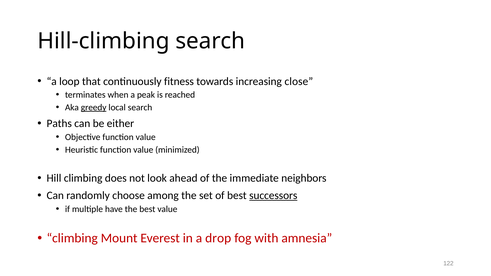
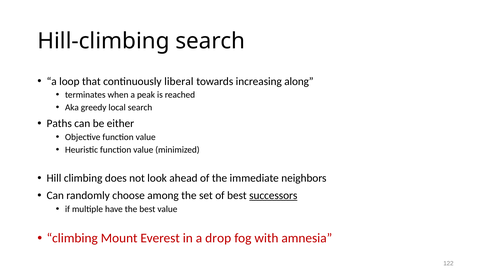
fitness: fitness -> liberal
close: close -> along
greedy underline: present -> none
